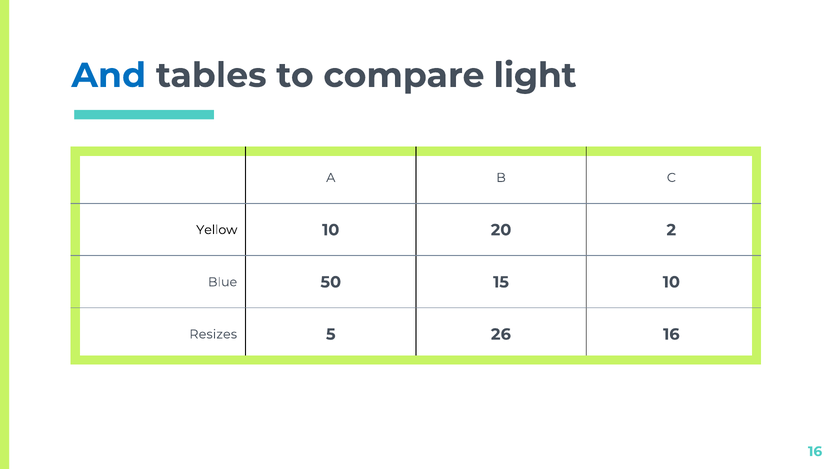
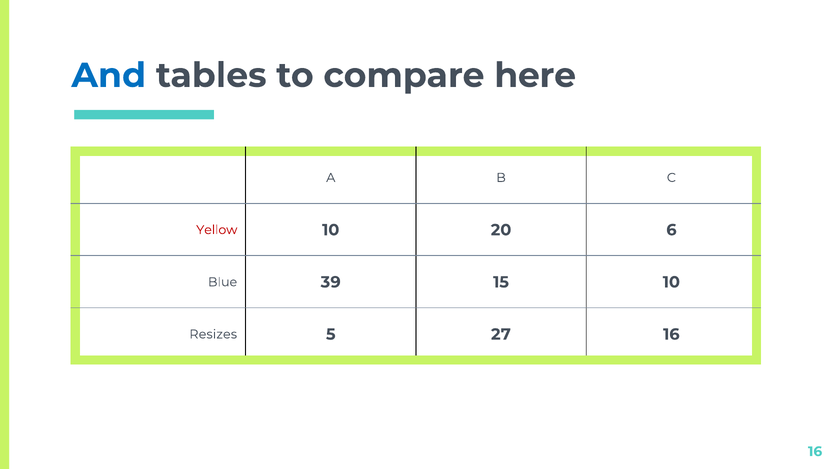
light: light -> here
Yellow colour: black -> red
2: 2 -> 6
50: 50 -> 39
26: 26 -> 27
